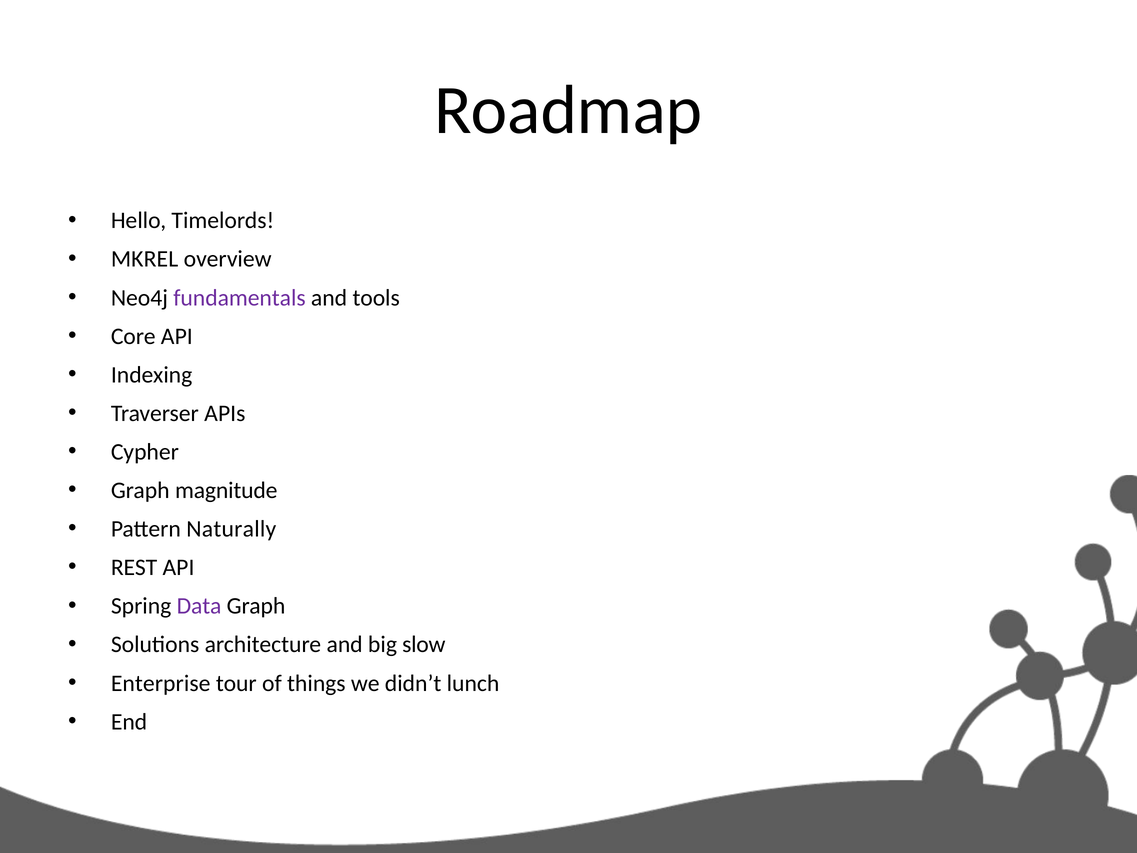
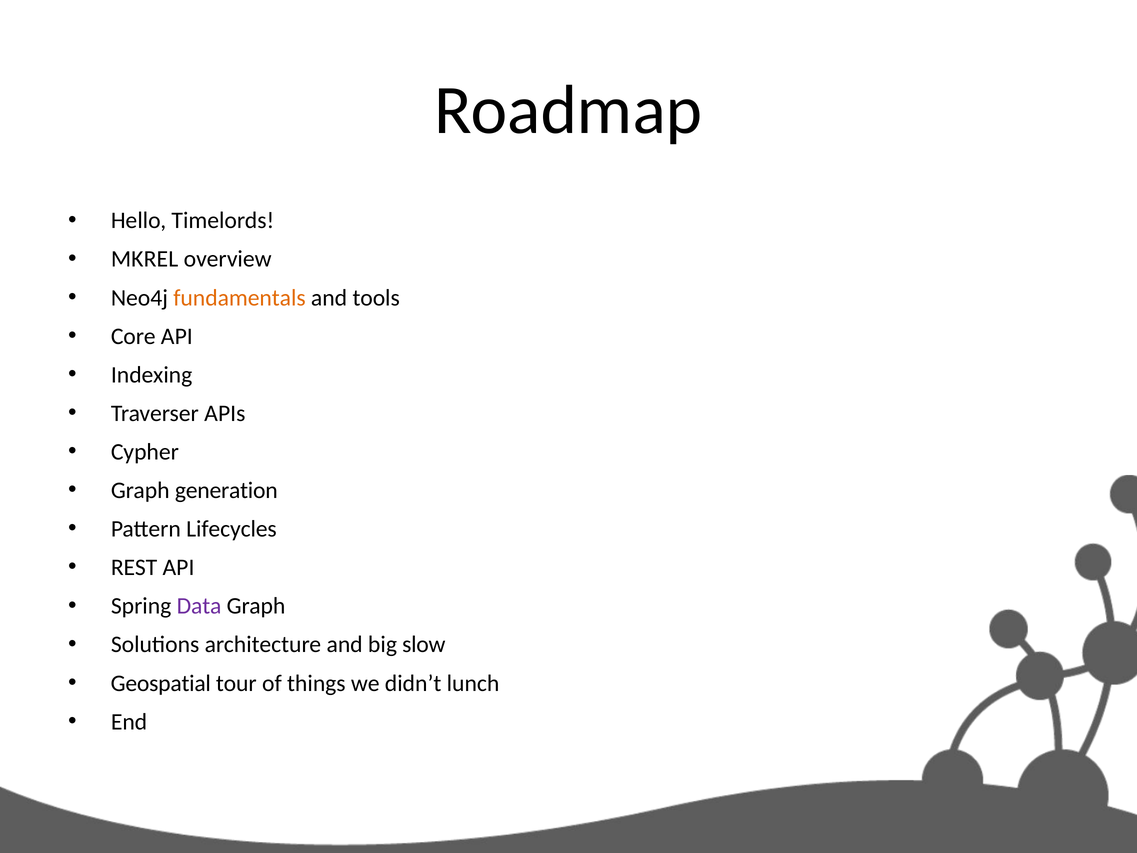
fundamentals colour: purple -> orange
magnitude: magnitude -> generation
Naturally: Naturally -> Lifecycles
Enterprise: Enterprise -> Geospatial
